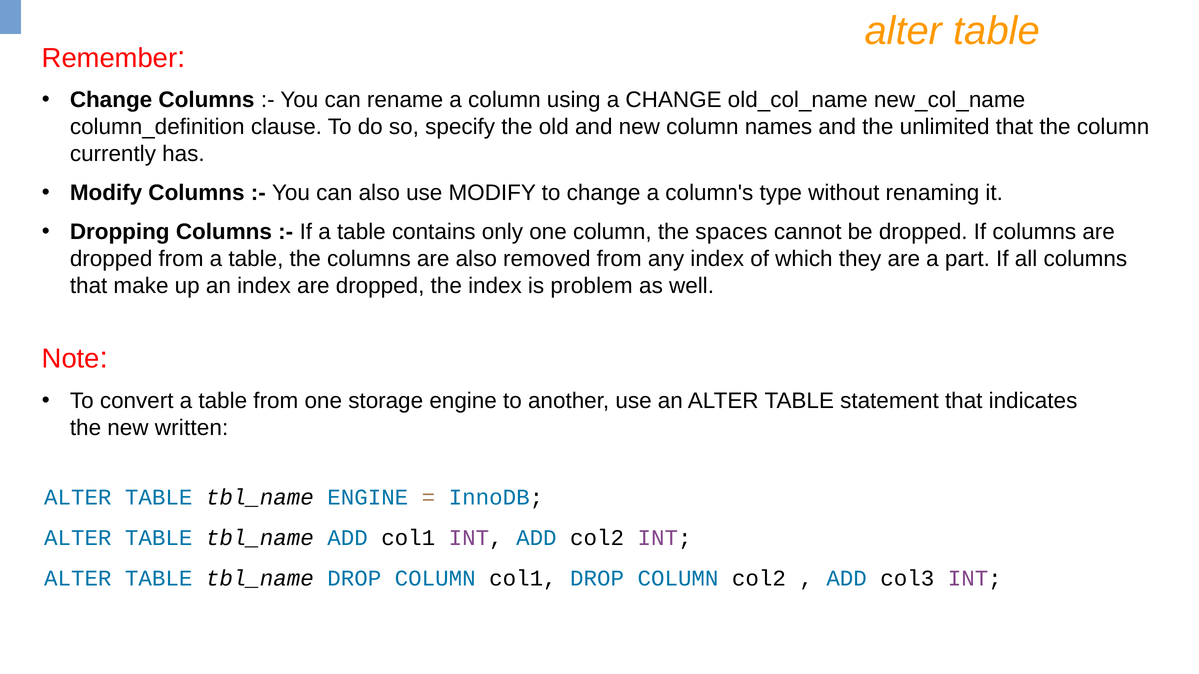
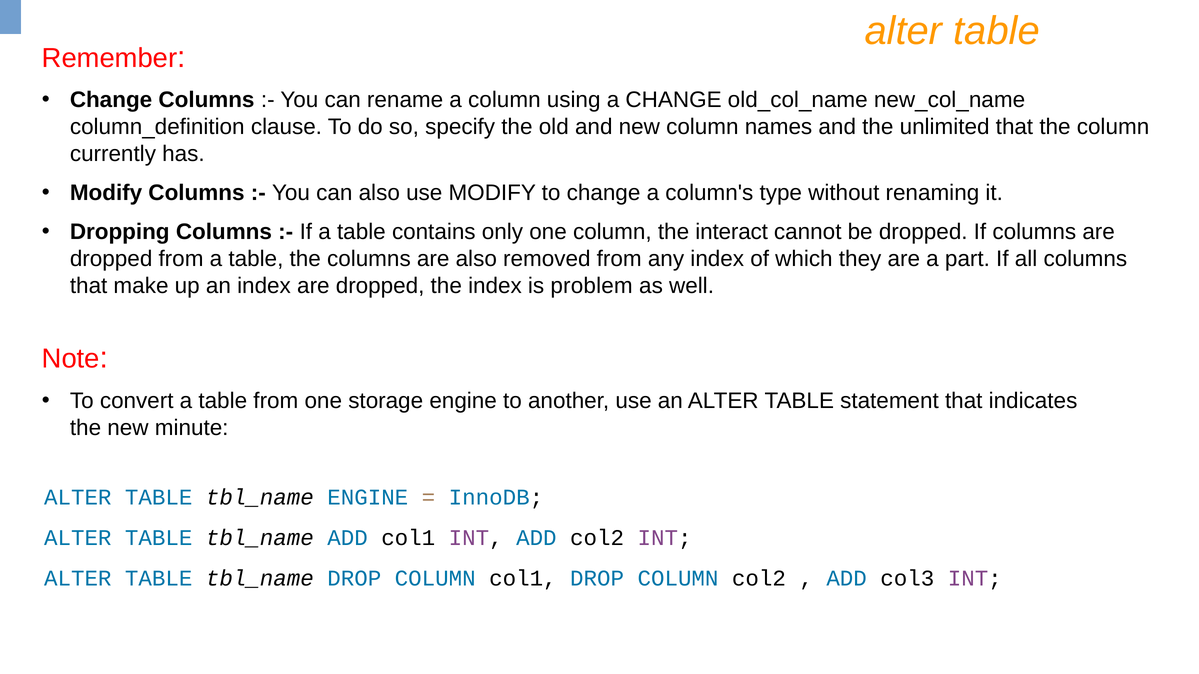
spaces: spaces -> interact
written: written -> minute
